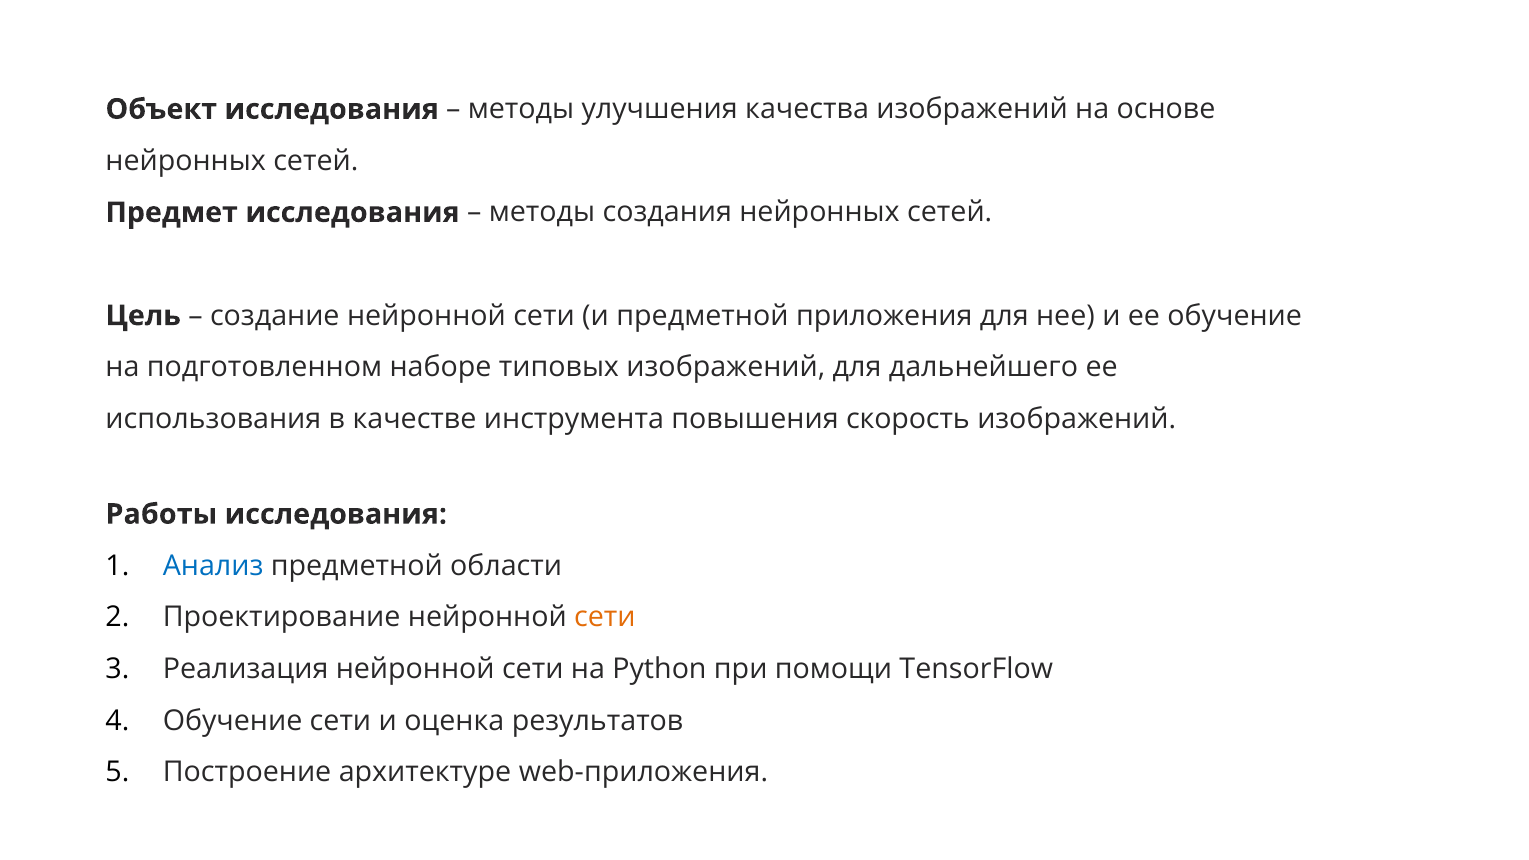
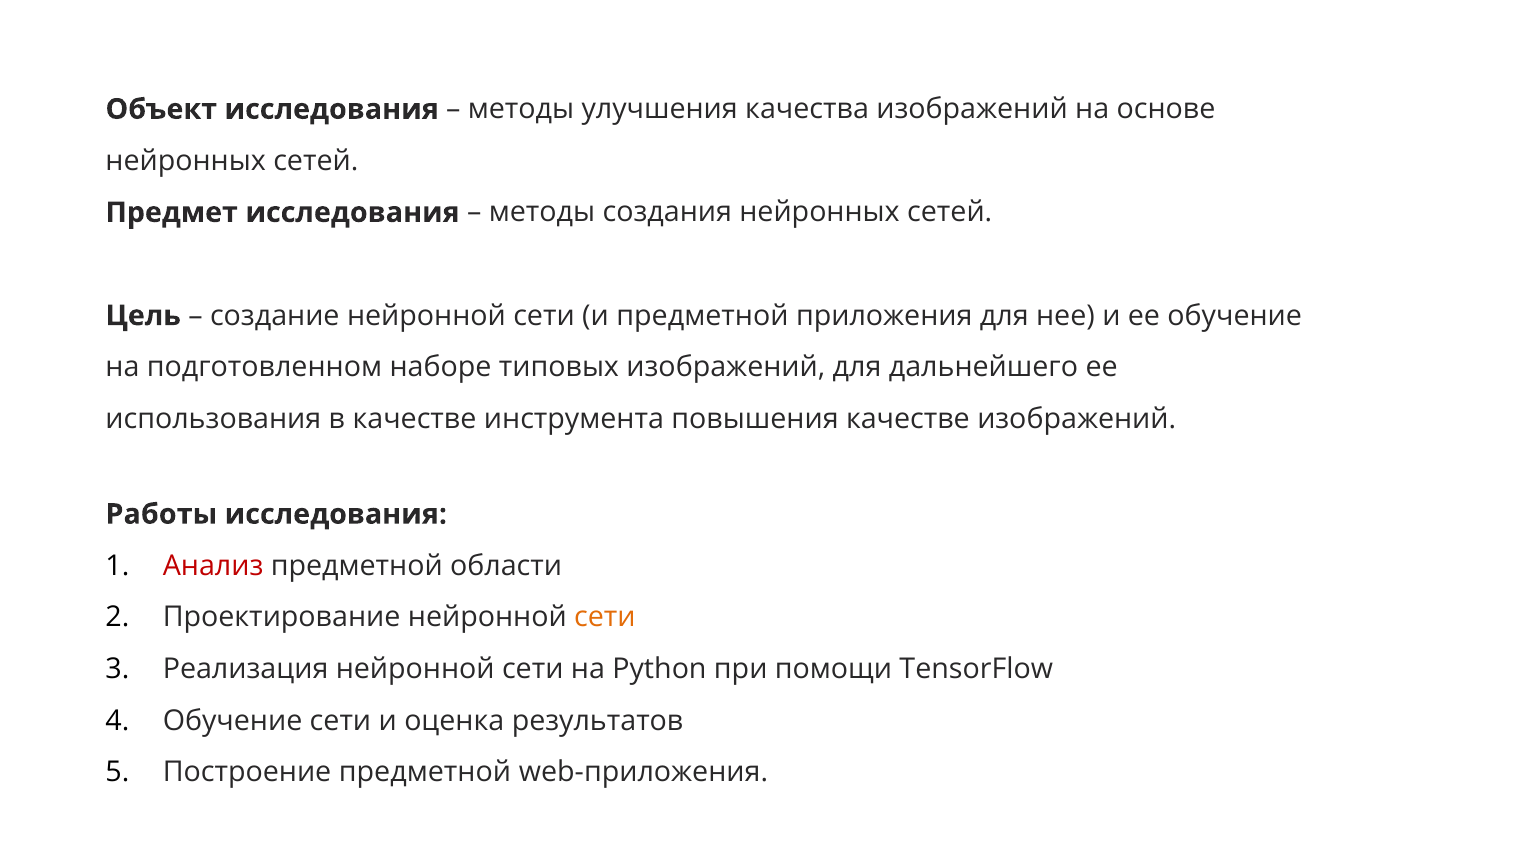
повышения скорость: скорость -> качестве
Анализ colour: blue -> red
архитектуре at (425, 772): архитектуре -> предметной
